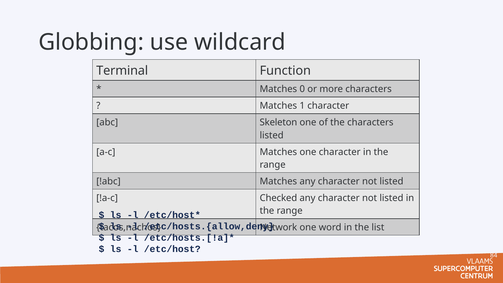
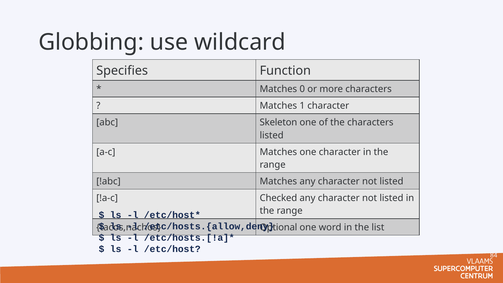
Terminal: Terminal -> Specifies
Network: Network -> Optional
